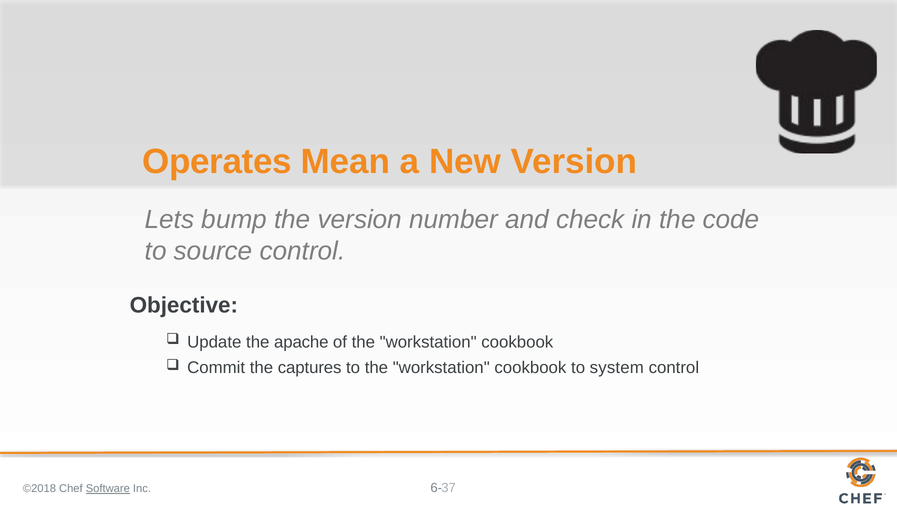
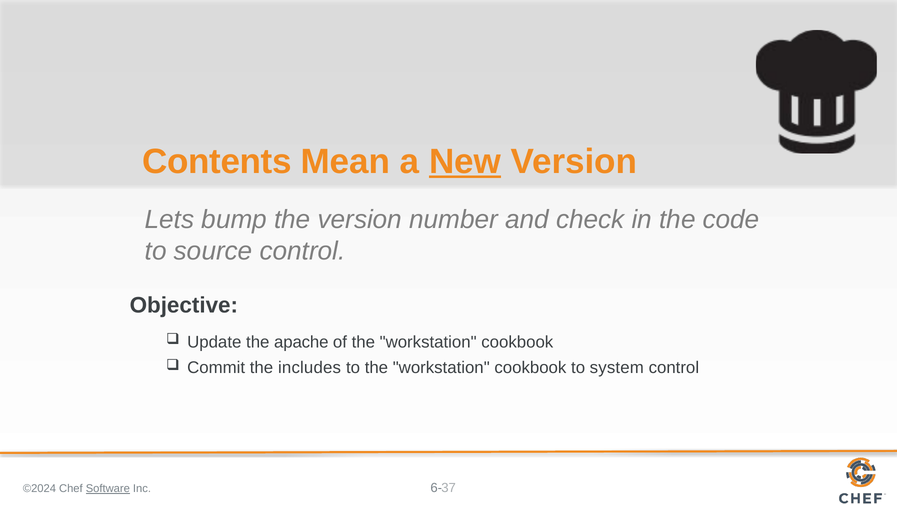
Operates: Operates -> Contents
New underline: none -> present
captures: captures -> includes
©2018: ©2018 -> ©2024
